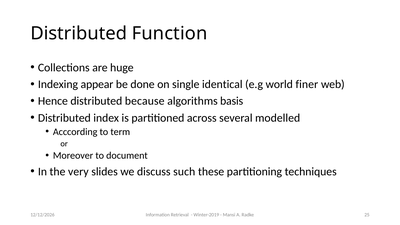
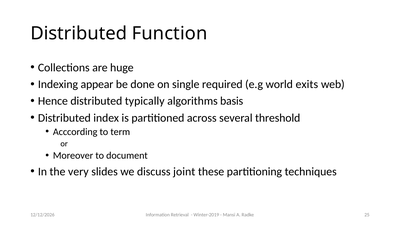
identical: identical -> required
finer: finer -> exits
because: because -> typically
modelled: modelled -> threshold
such: such -> joint
